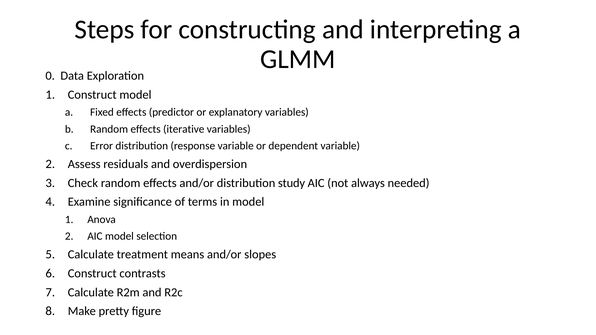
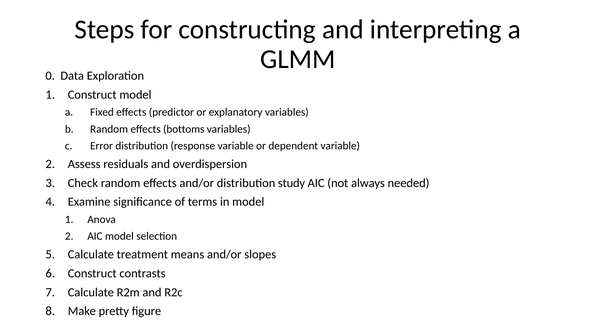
iterative: iterative -> bottoms
